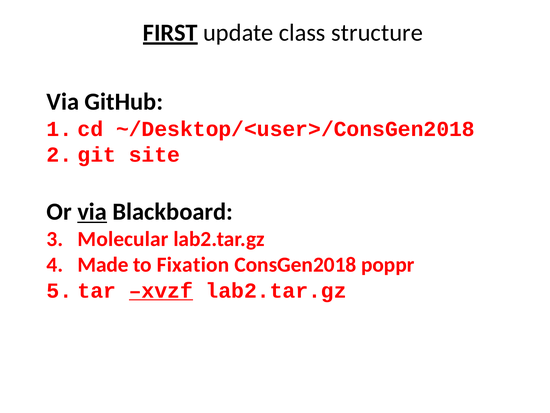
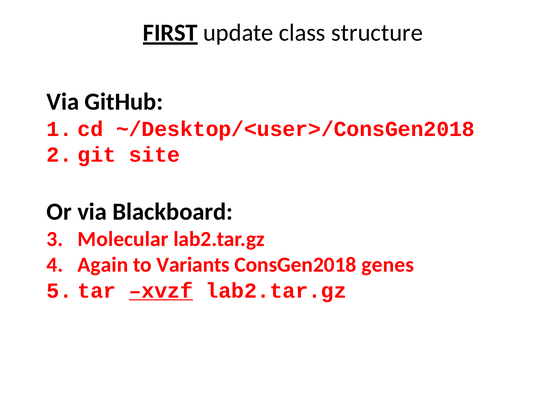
via at (92, 212) underline: present -> none
Made: Made -> Again
Fixation: Fixation -> Variants
poppr: poppr -> genes
